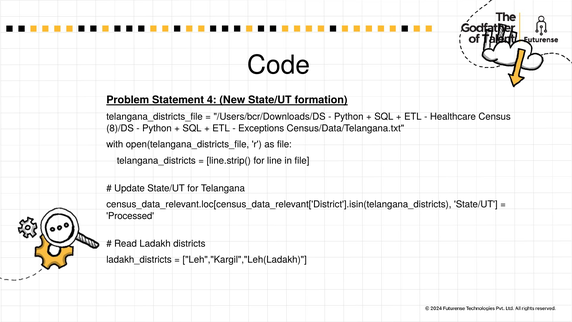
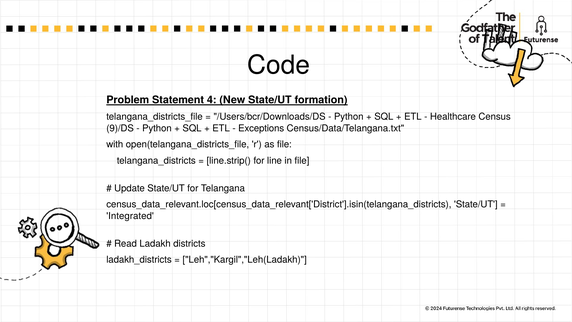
8)/DS: 8)/DS -> 9)/DS
Processed: Processed -> Integrated
